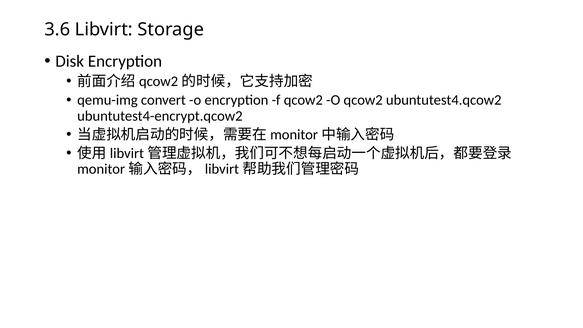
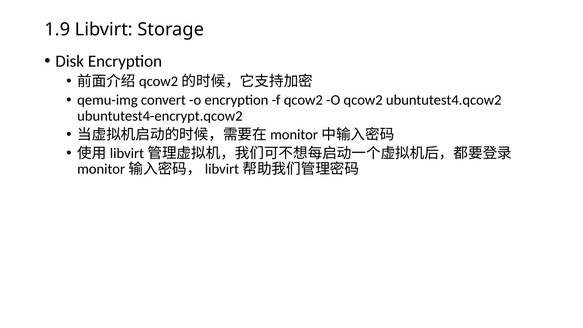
3.6: 3.6 -> 1.9
